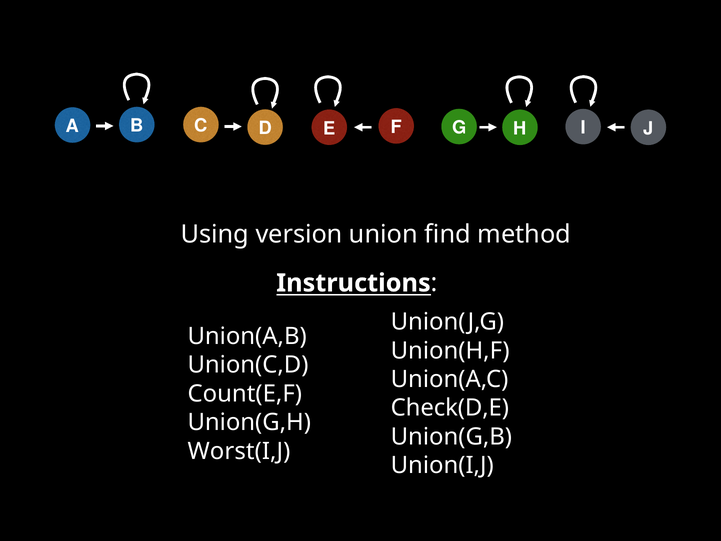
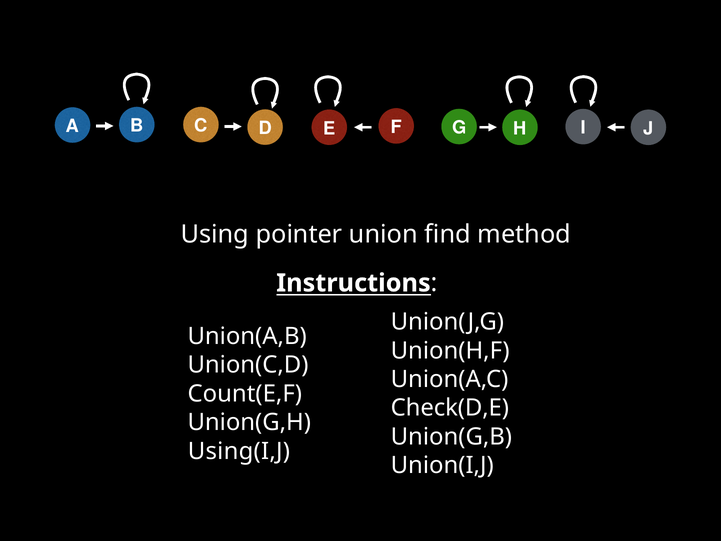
version: version -> pointer
Worst(I,J: Worst(I,J -> Using(I,J
